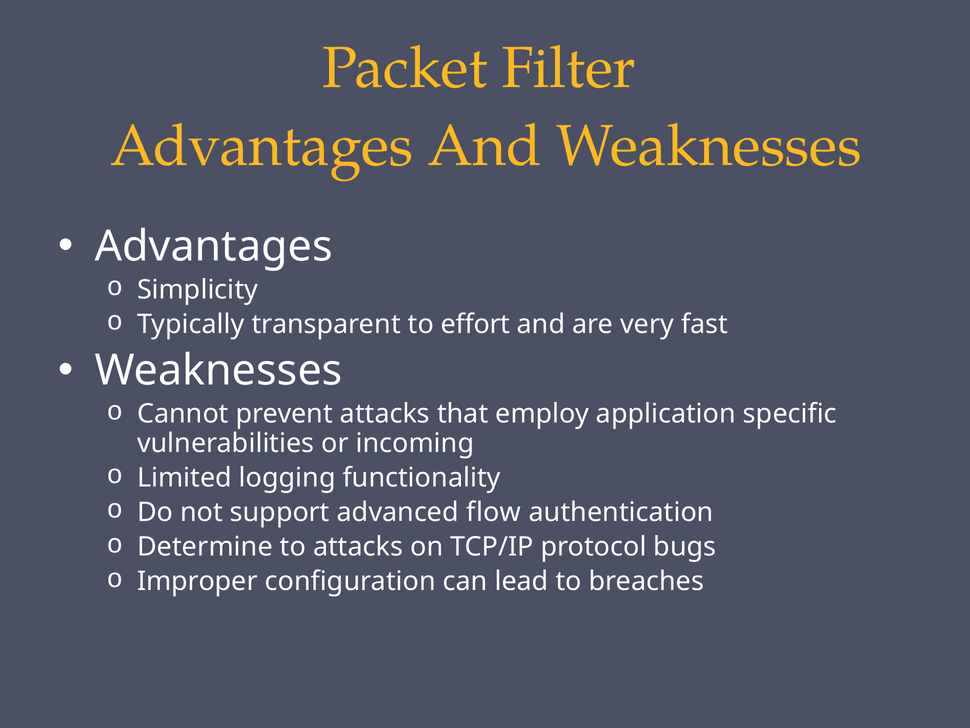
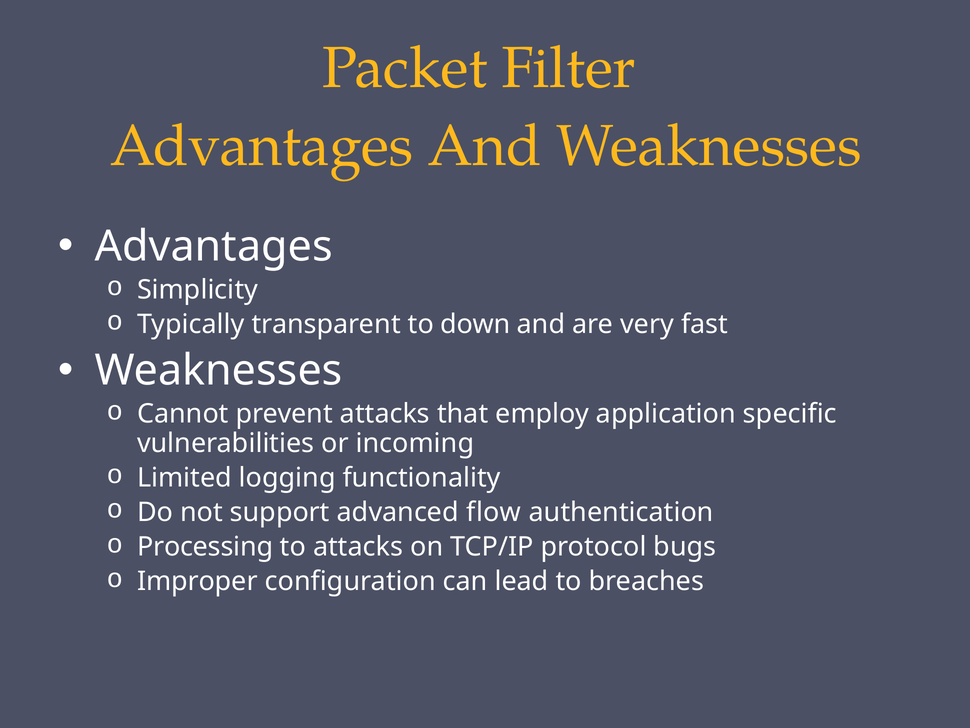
effort: effort -> down
Determine: Determine -> Processing
